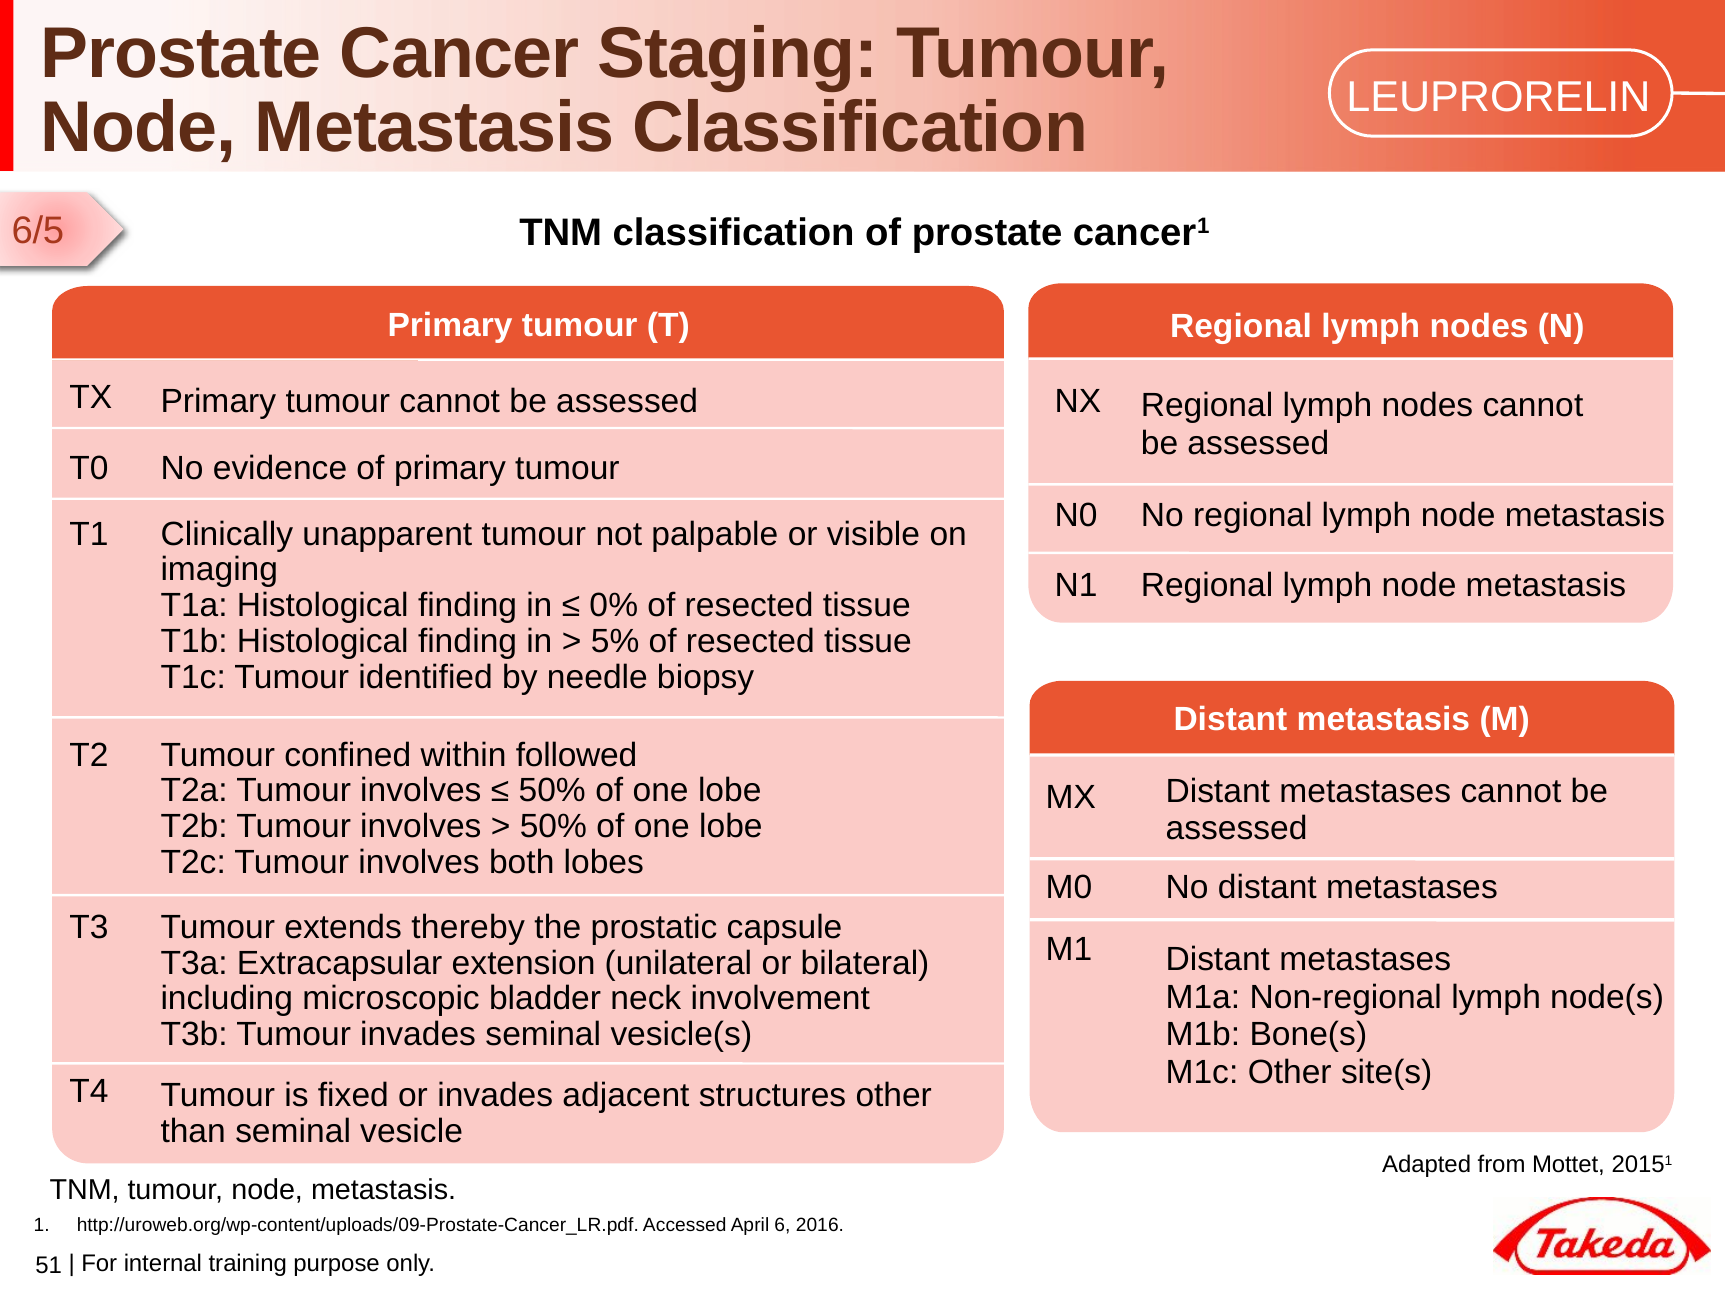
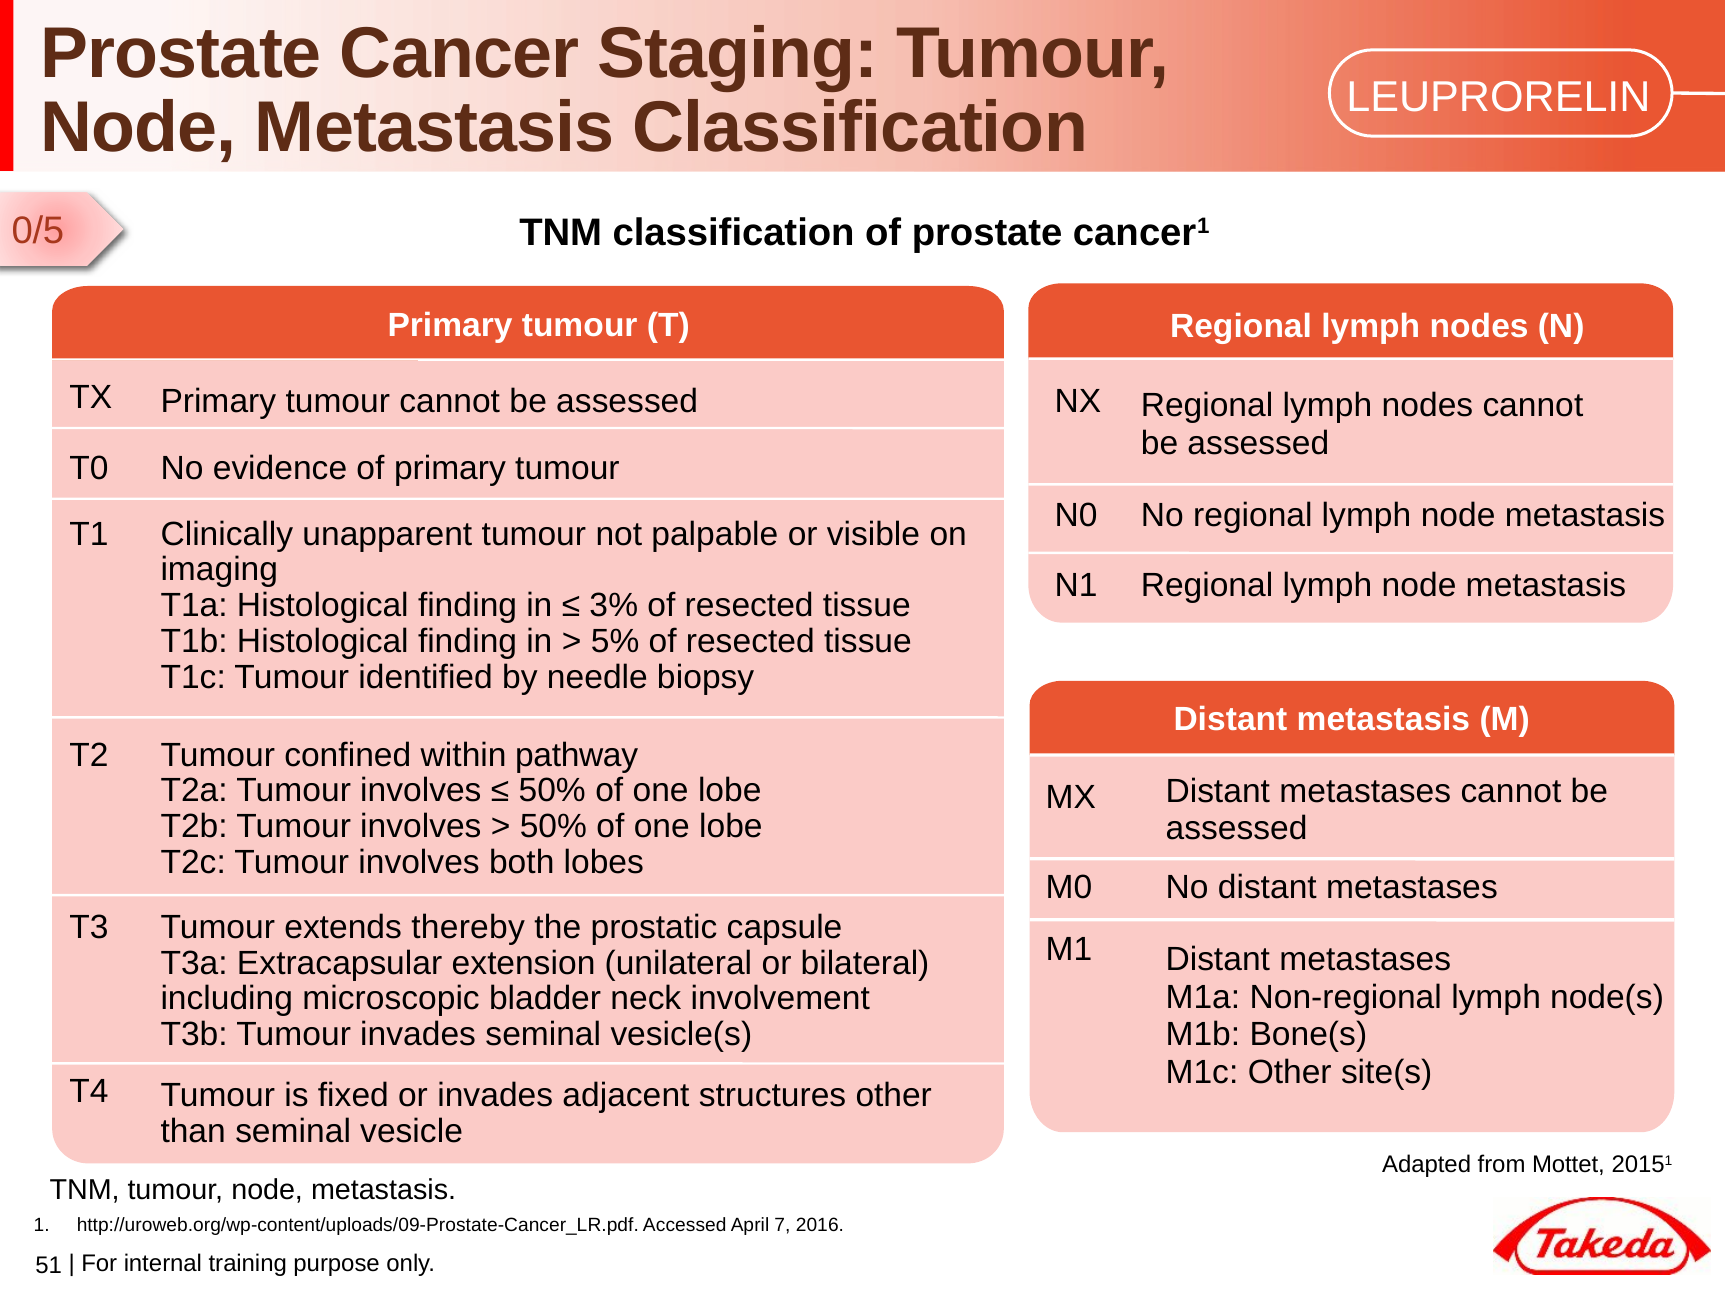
6/5: 6/5 -> 0/5
0%: 0% -> 3%
followed: followed -> pathway
6: 6 -> 7
